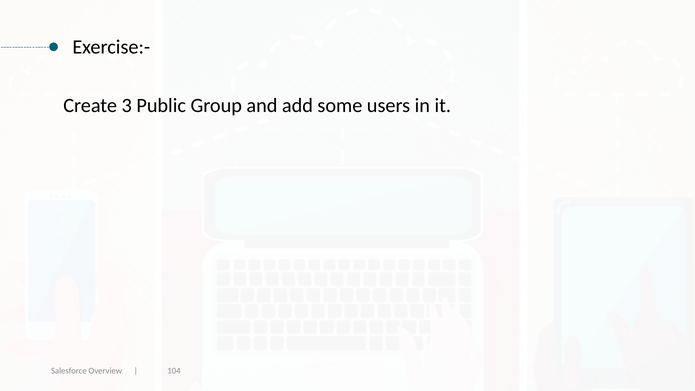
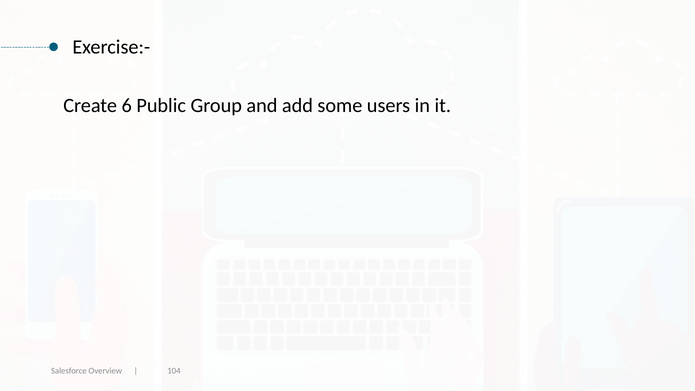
3: 3 -> 6
